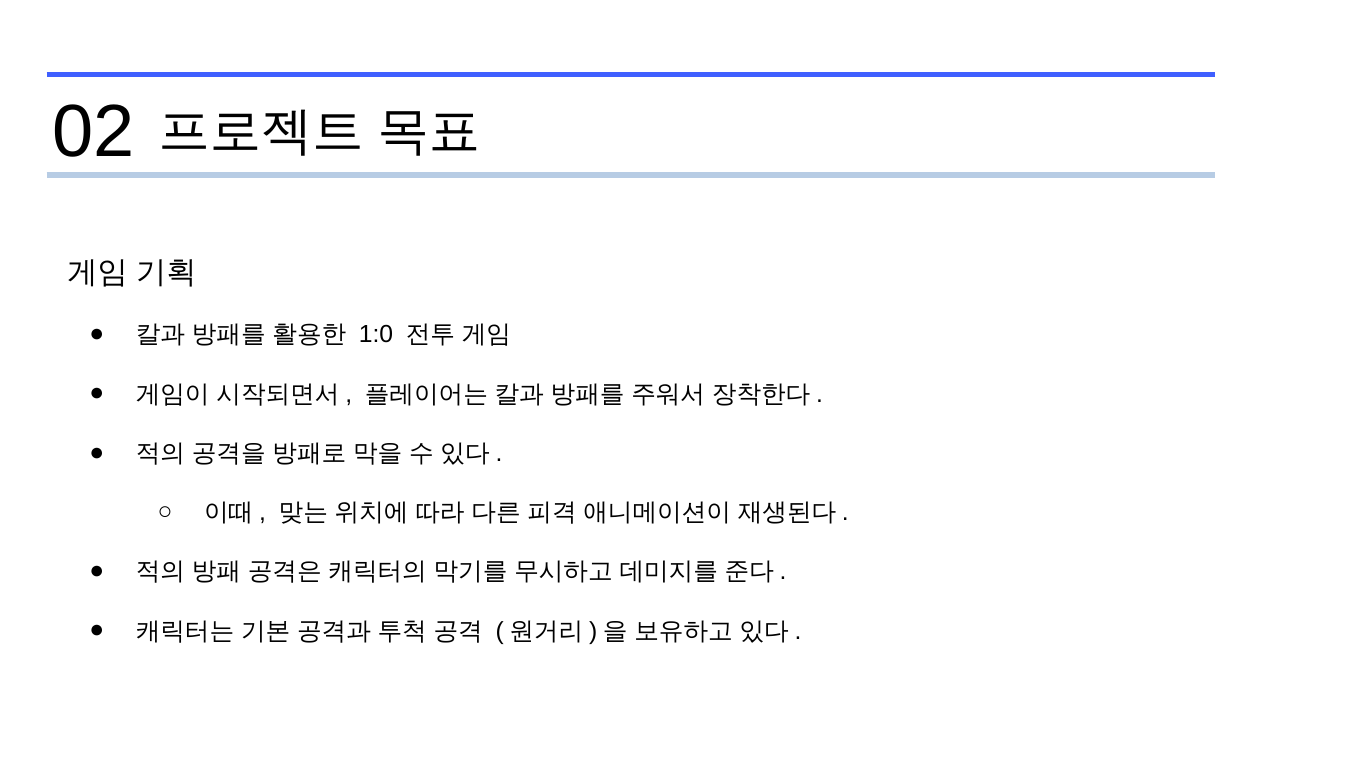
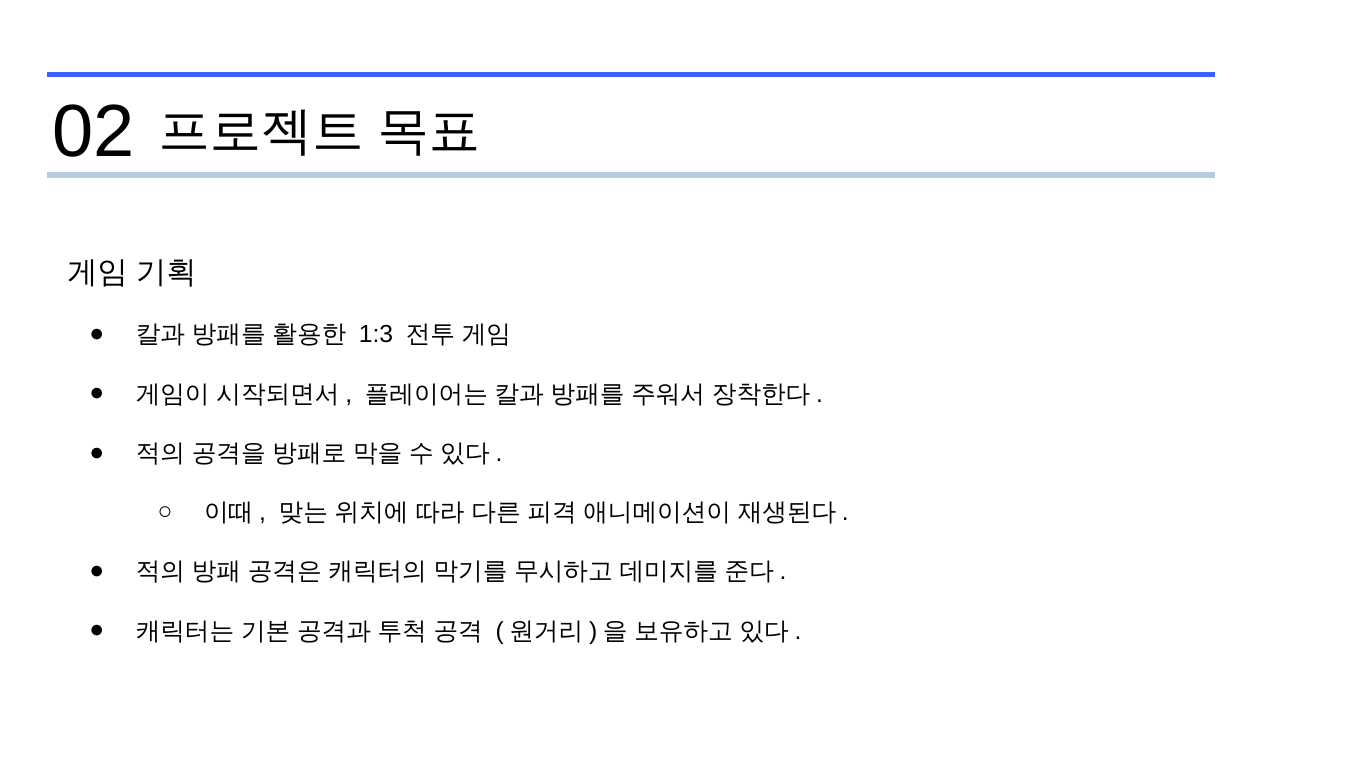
1:0: 1:0 -> 1:3
